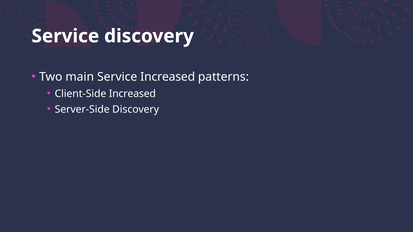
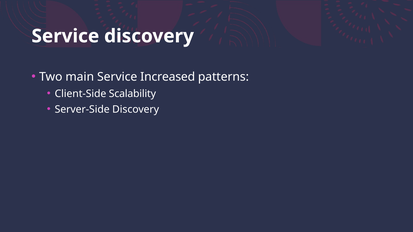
Client-Side Increased: Increased -> Scalability
